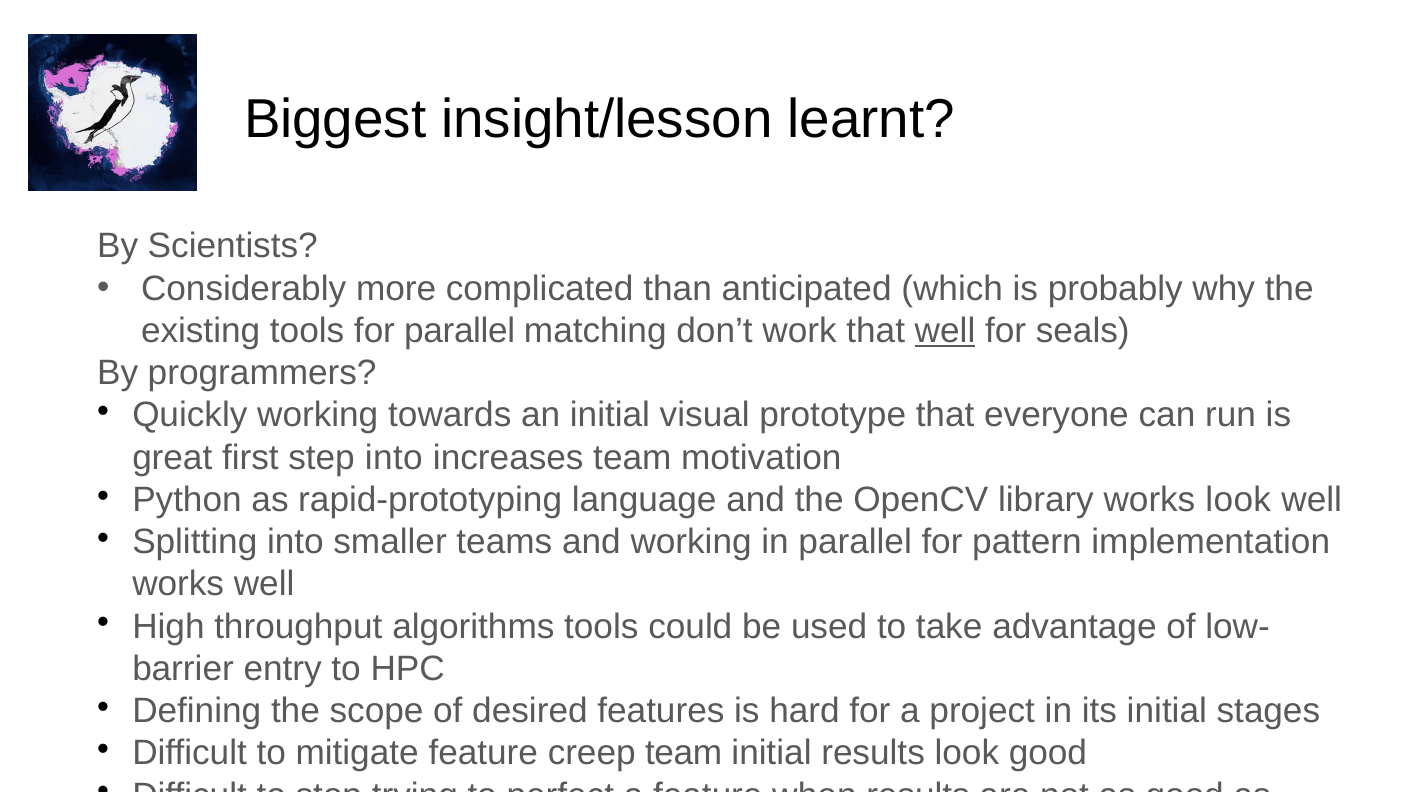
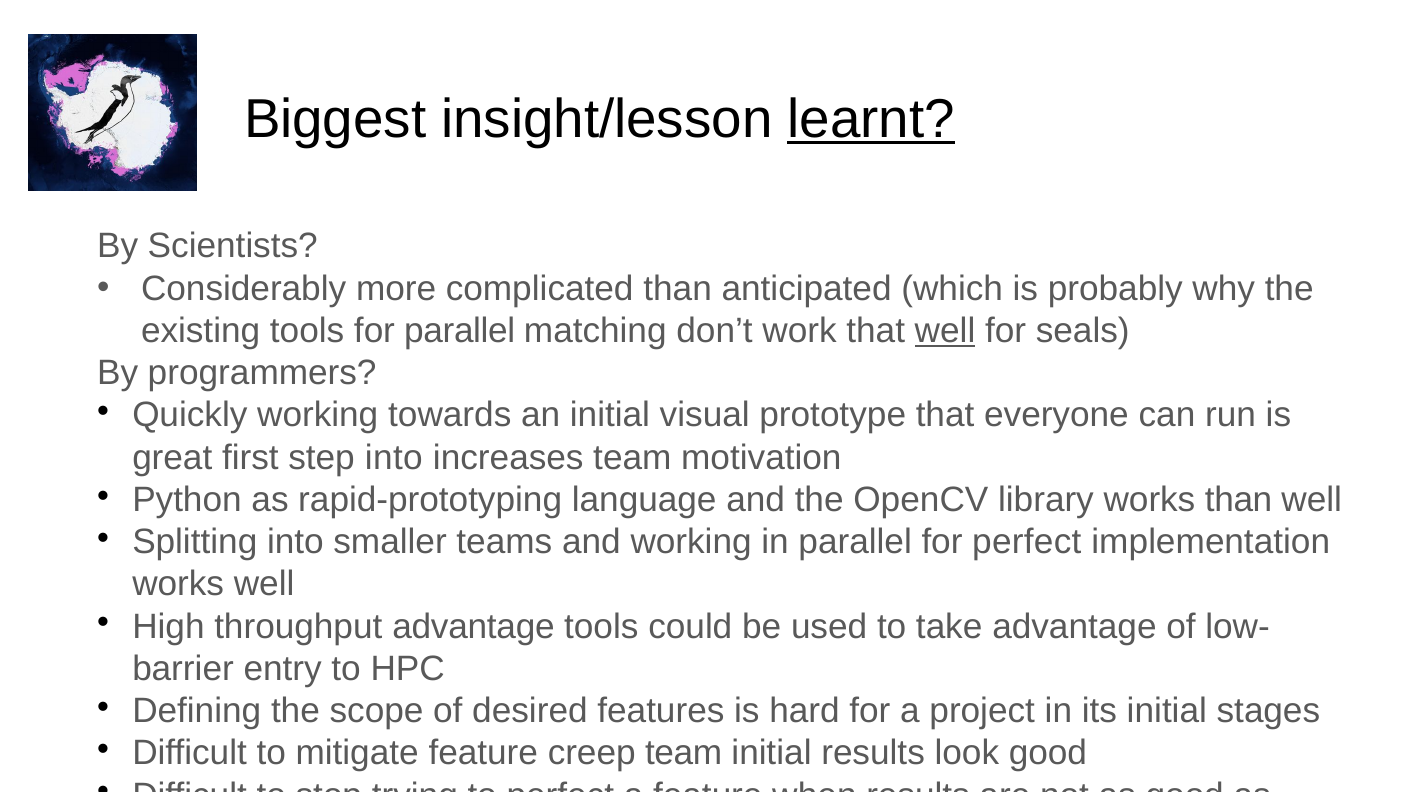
learnt underline: none -> present
works look: look -> than
for pattern: pattern -> perfect
throughput algorithms: algorithms -> advantage
